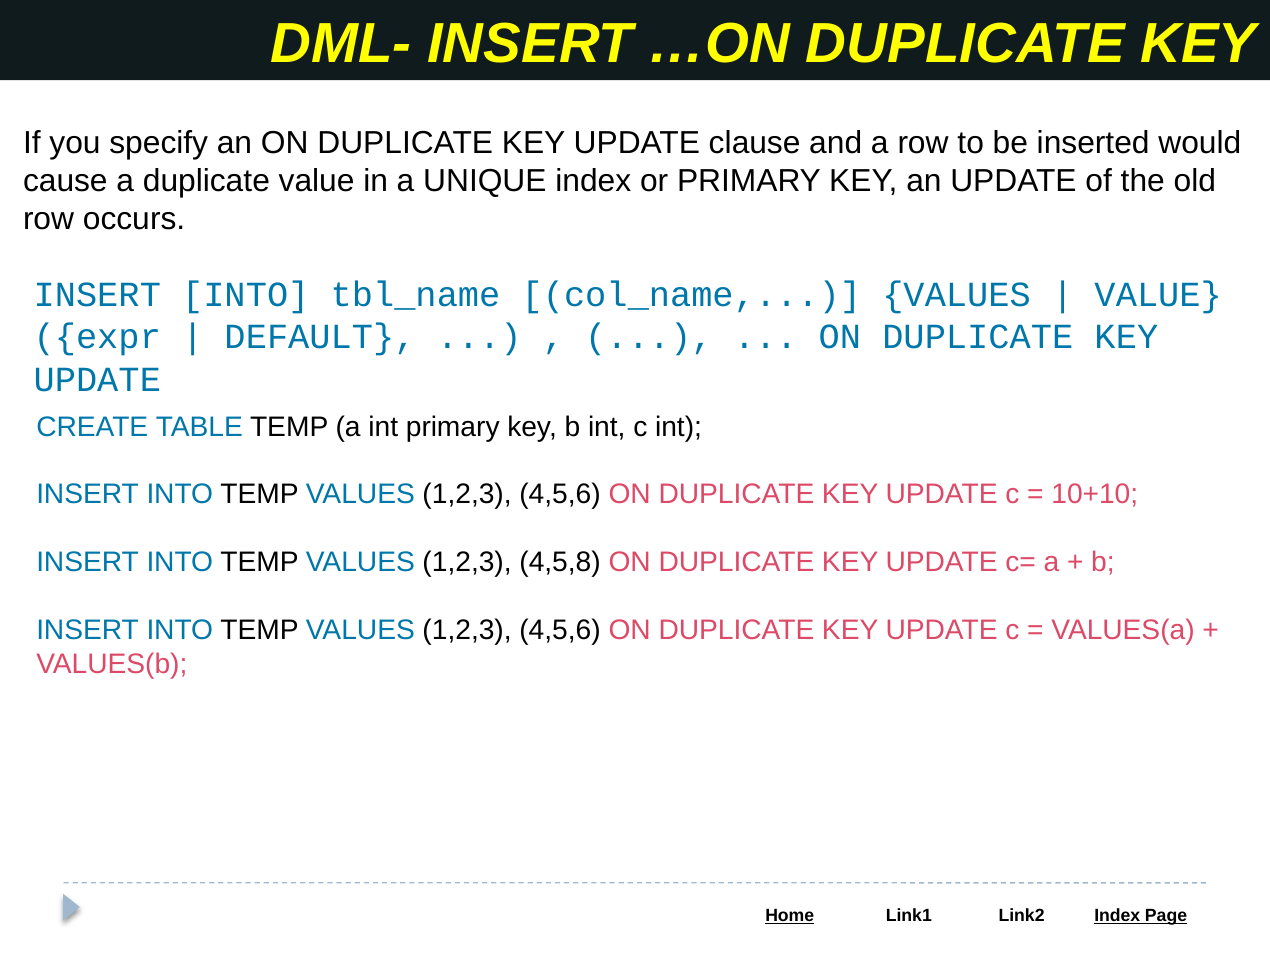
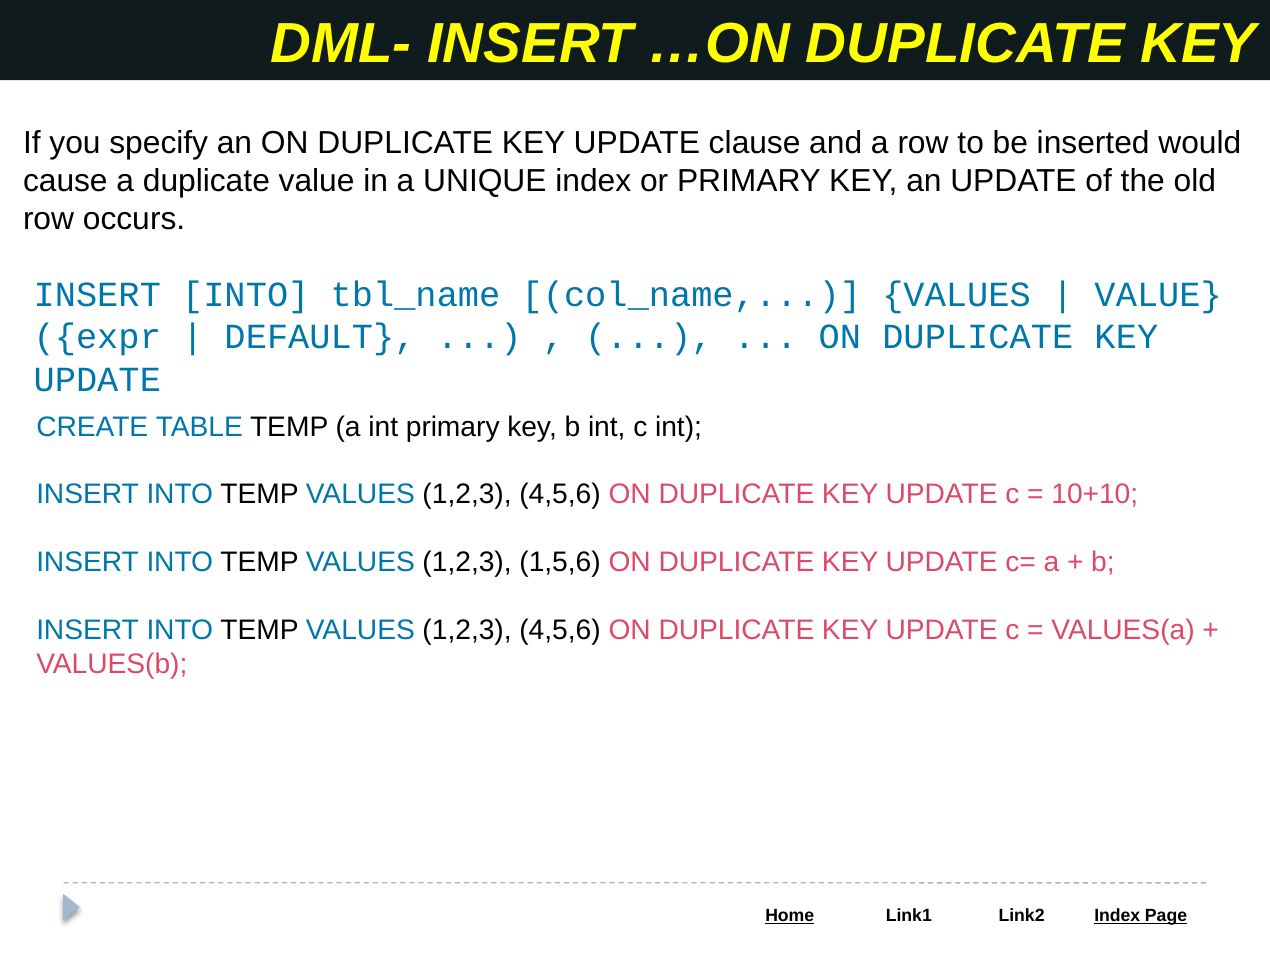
4,5,8: 4,5,8 -> 1,5,6
